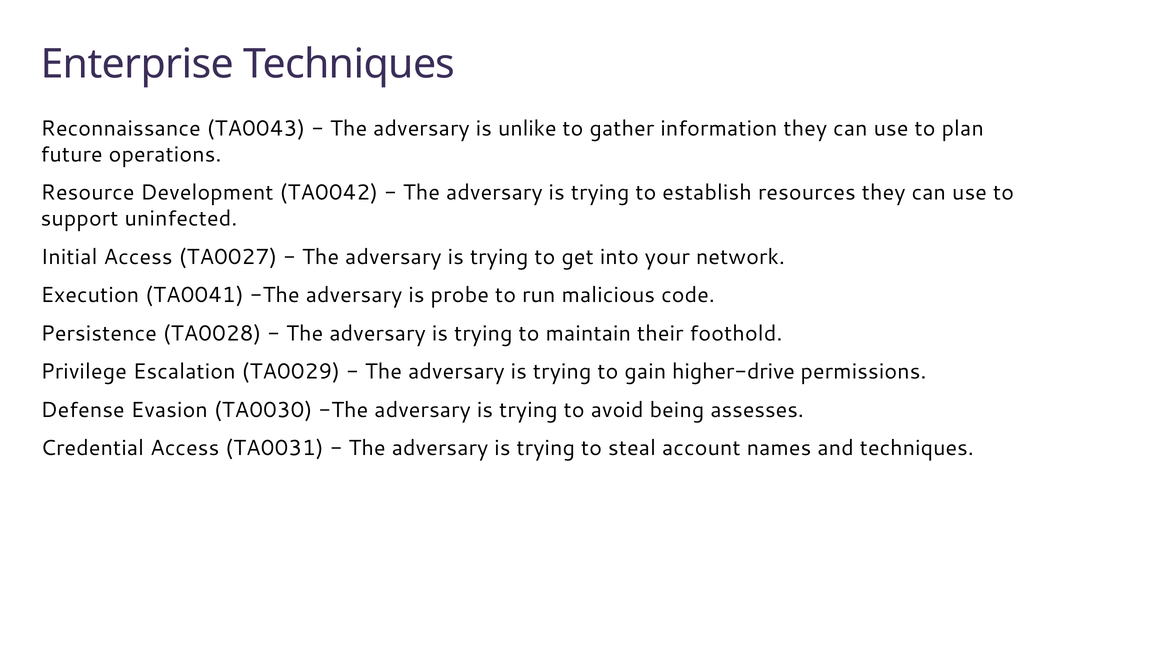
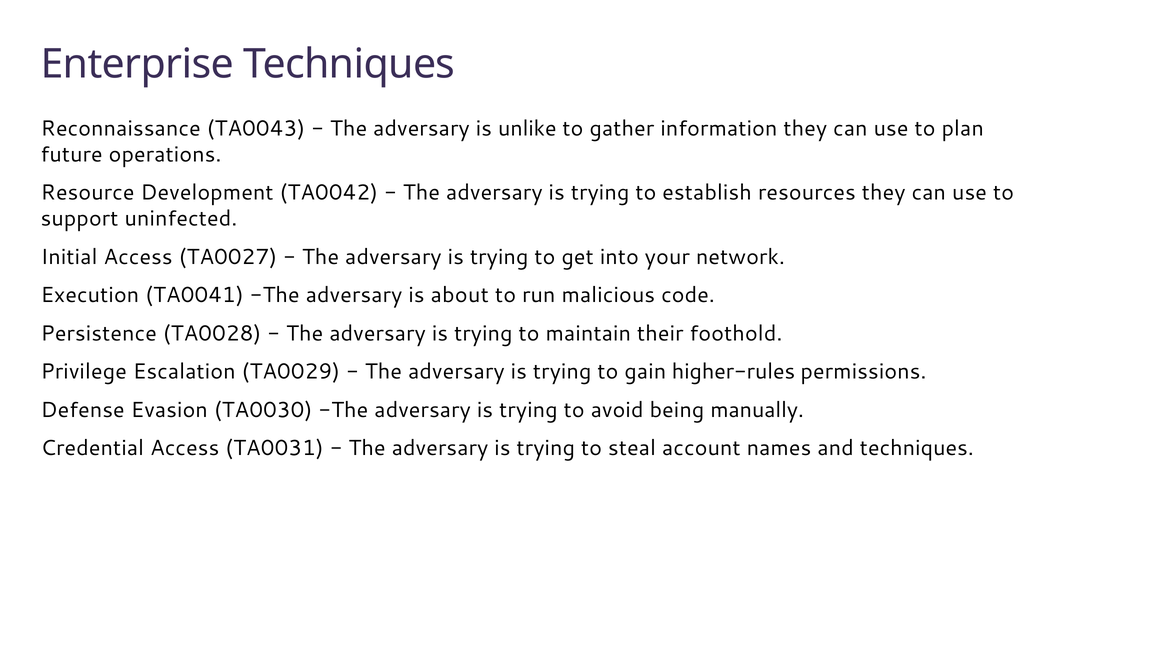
probe: probe -> about
higher-drive: higher-drive -> higher-rules
assesses: assesses -> manually
